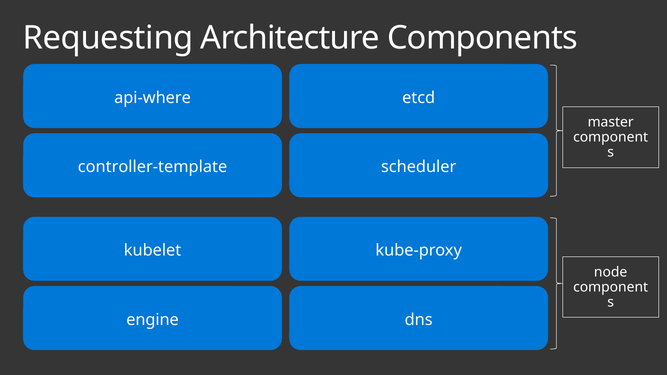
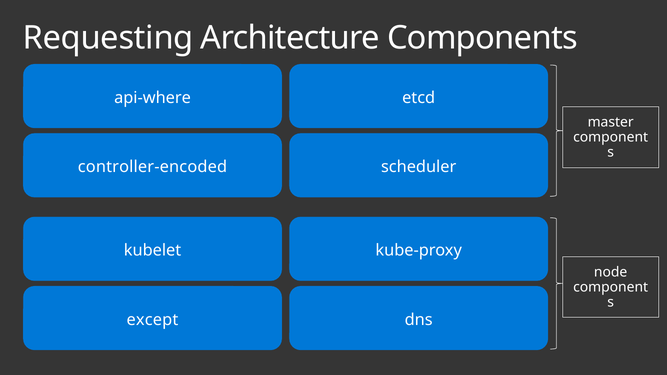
controller-template: controller-template -> controller-encoded
engine: engine -> except
